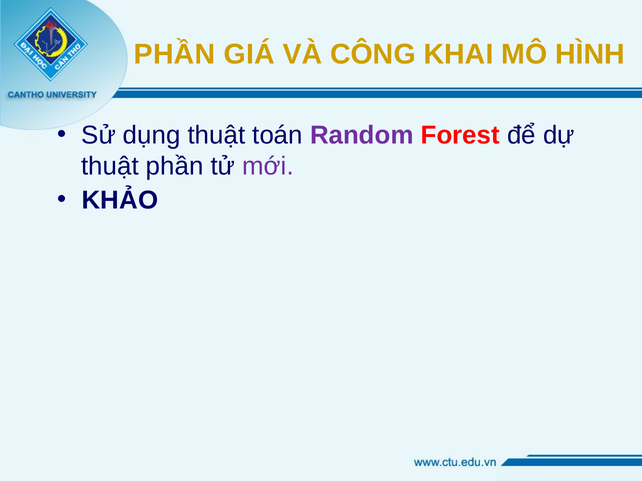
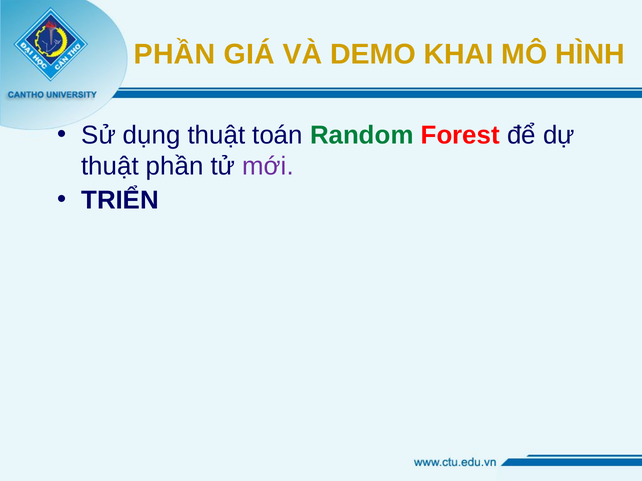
CÔNG: CÔNG -> DEMO
Random colour: purple -> green
KHẢO: KHẢO -> TRIỂN
